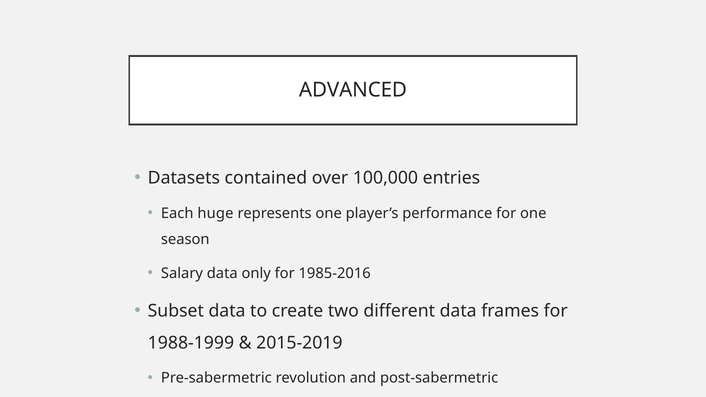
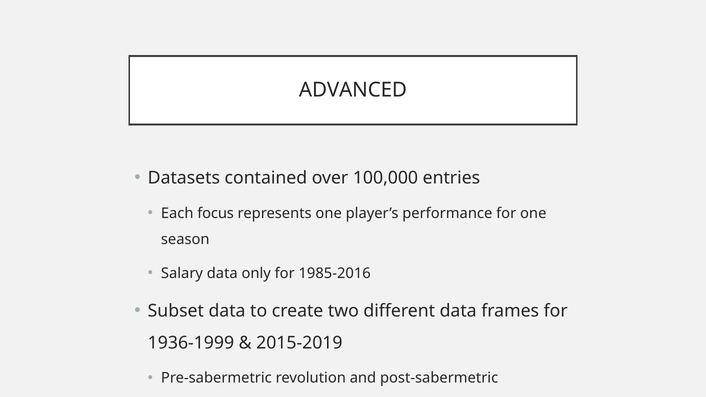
huge: huge -> focus
1988-1999: 1988-1999 -> 1936-1999
